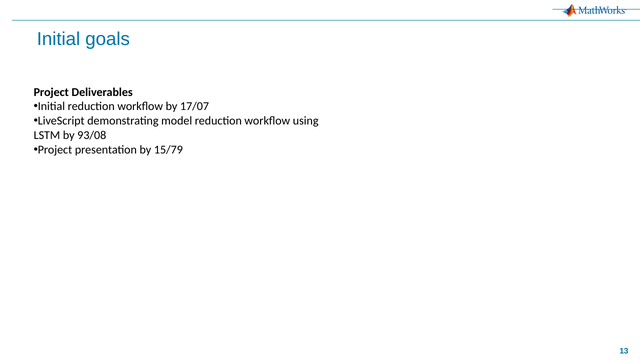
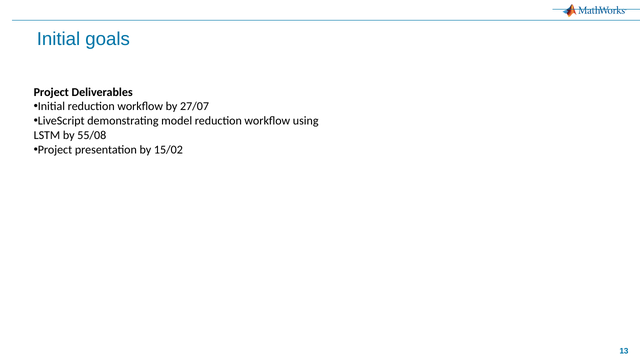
17/07: 17/07 -> 27/07
93/08: 93/08 -> 55/08
15/79: 15/79 -> 15/02
